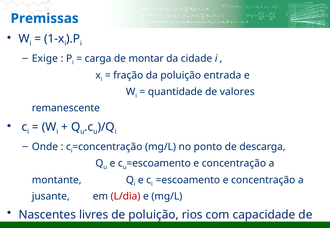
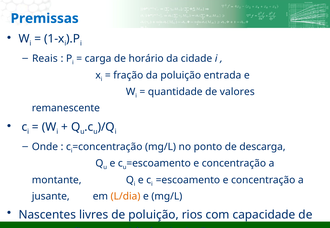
Exige: Exige -> Reais
montar: montar -> horário
L/dia colour: red -> orange
